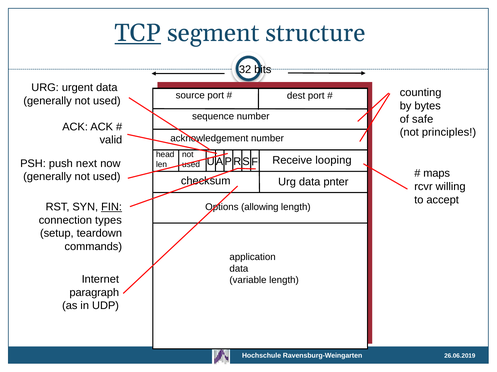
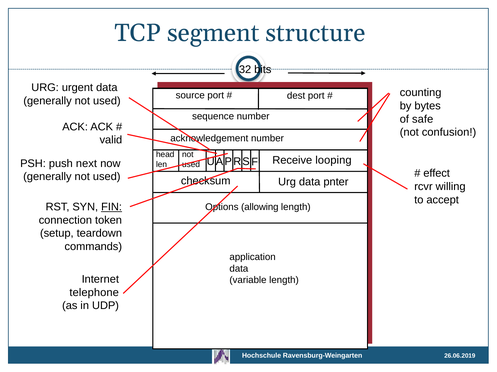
TCP underline: present -> none
principles: principles -> confusion
maps: maps -> effect
types: types -> token
paragraph: paragraph -> telephone
